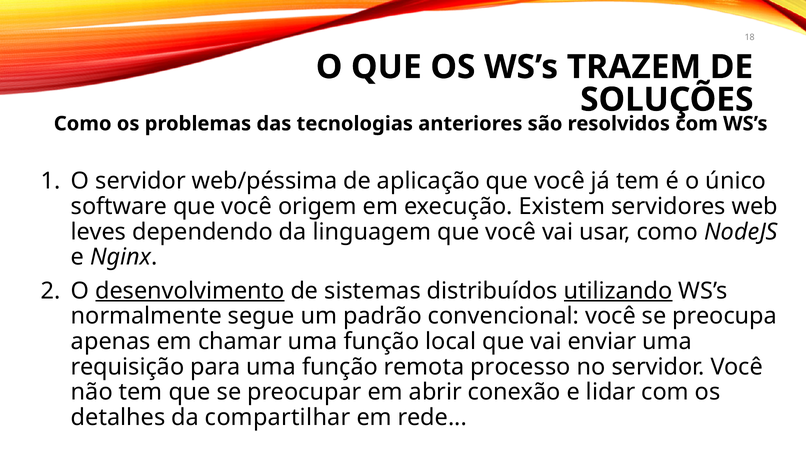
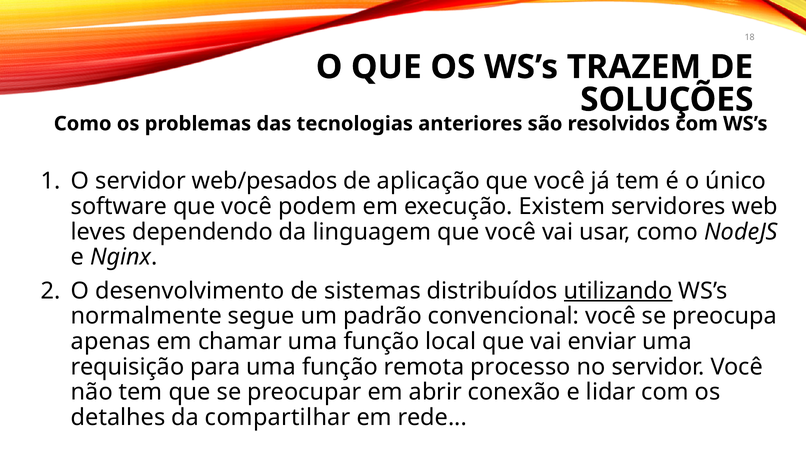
web/péssima: web/péssima -> web/pesados
origem: origem -> podem
desenvolvimento underline: present -> none
